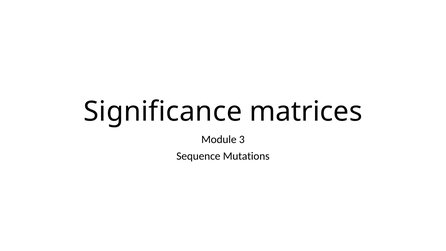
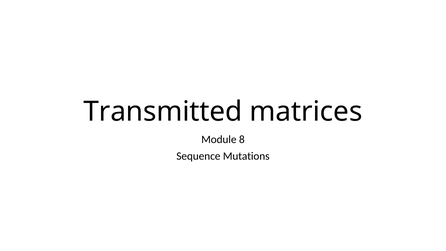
Significance: Significance -> Transmitted
3: 3 -> 8
